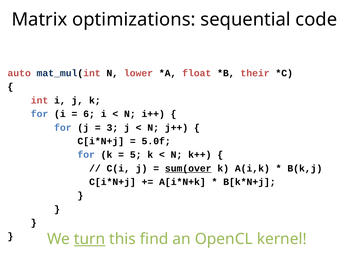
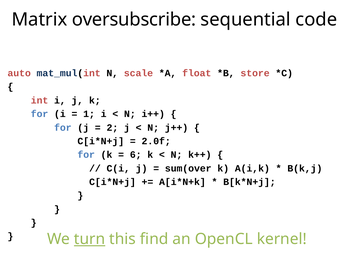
optimizations: optimizations -> oversubscribe
lower: lower -> scale
their: their -> store
6: 6 -> 1
3: 3 -> 2
5.0f: 5.0f -> 2.0f
5: 5 -> 6
sum(over underline: present -> none
